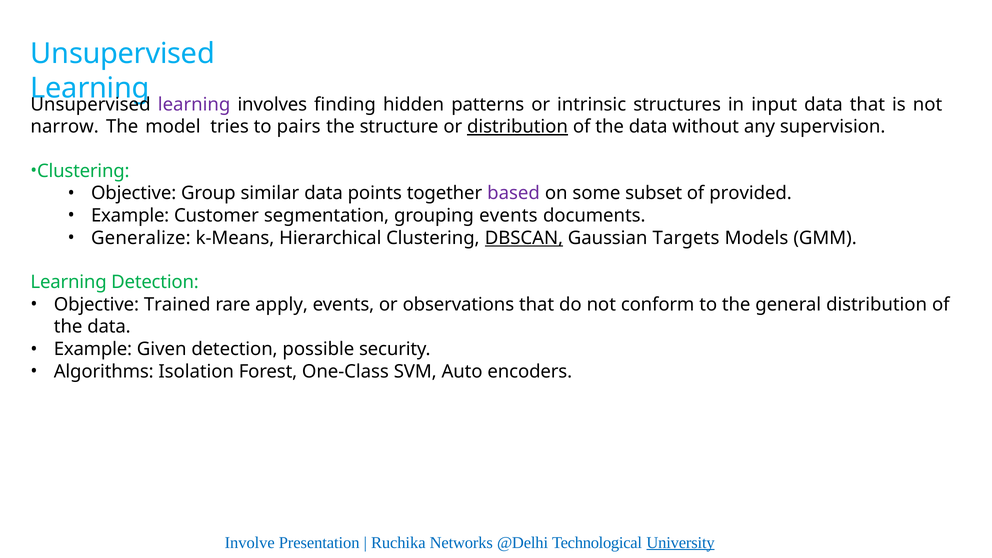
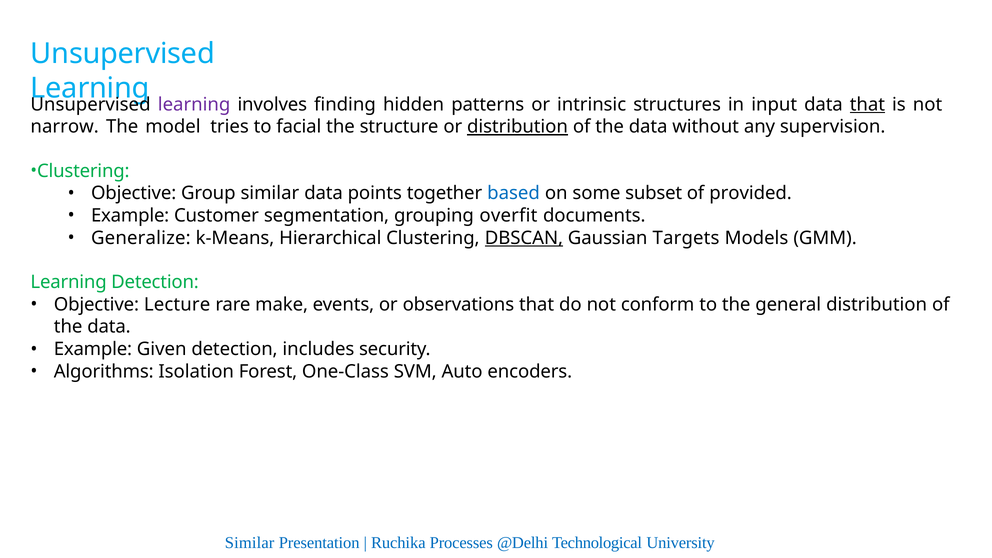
that at (867, 104) underline: none -> present
pairs: pairs -> facial
based colour: purple -> blue
grouping events: events -> overfit
Trained: Trained -> Lecture
apply: apply -> make
possible: possible -> includes
Involve at (250, 543): Involve -> Similar
Networks: Networks -> Processes
University underline: present -> none
